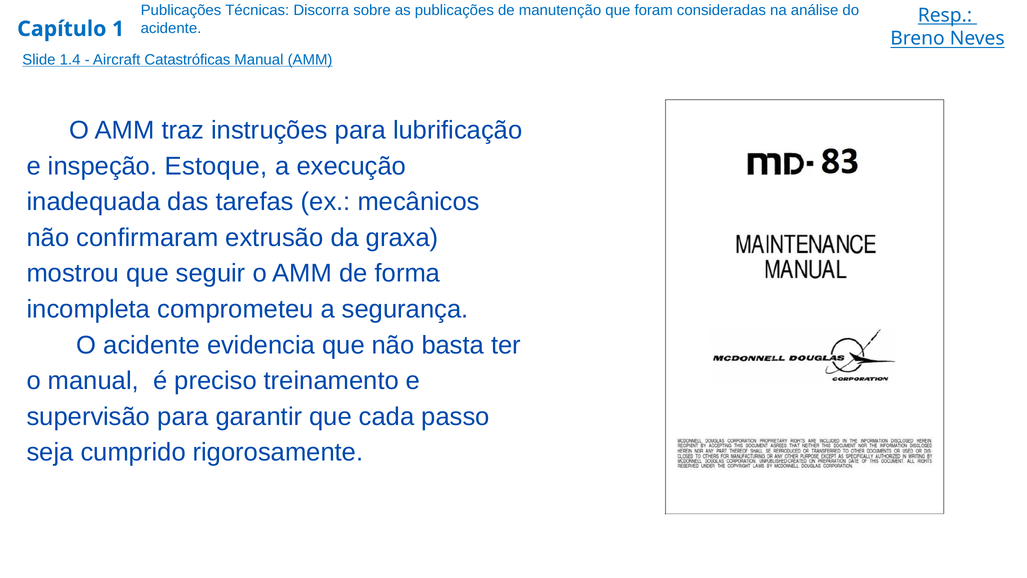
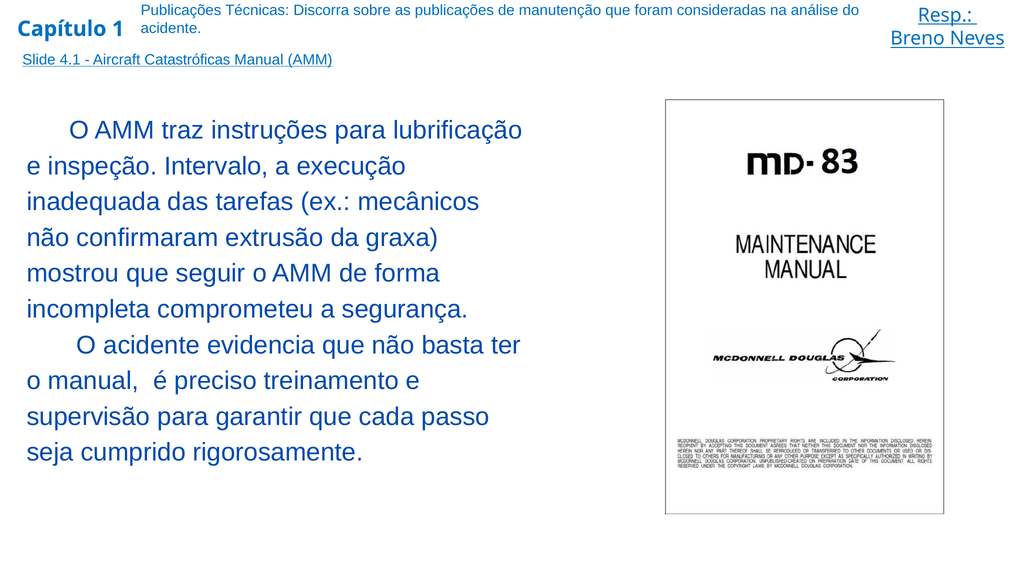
1.4: 1.4 -> 4.1
Estoque: Estoque -> Intervalo
